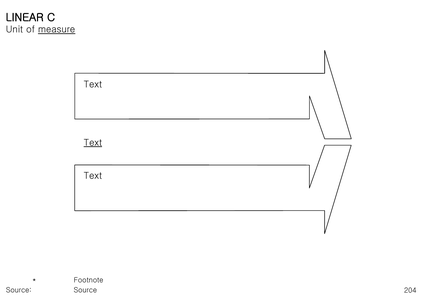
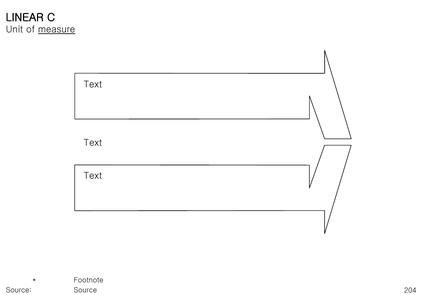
Text at (93, 143) underline: present -> none
